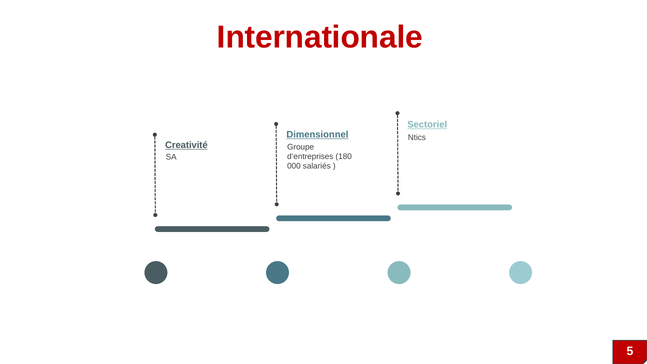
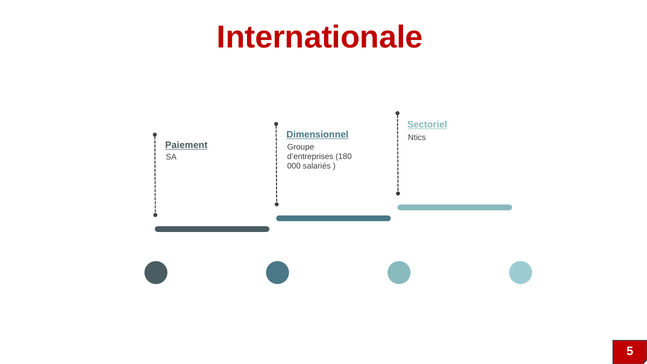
Creativité: Creativité -> Paiement
